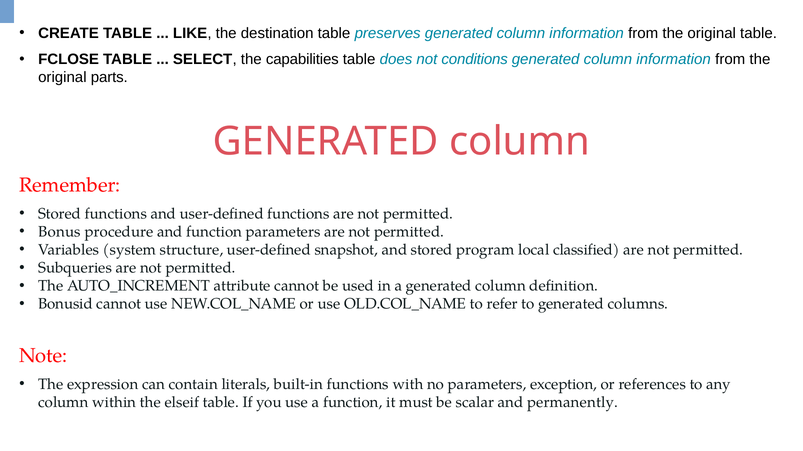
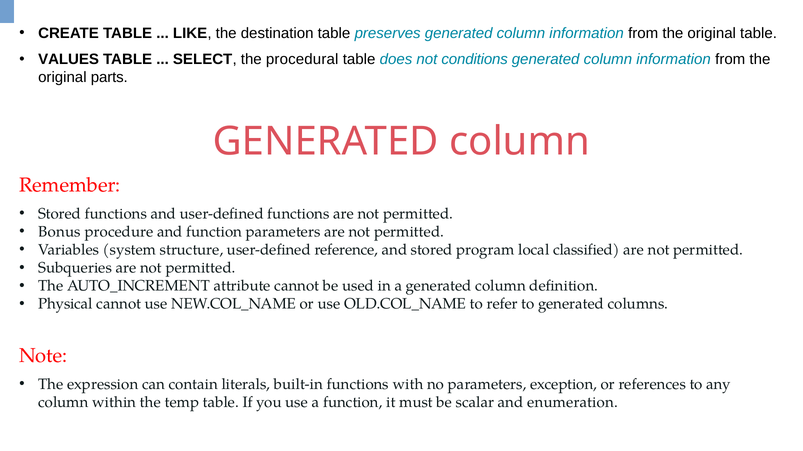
FCLOSE: FCLOSE -> VALUES
capabilities: capabilities -> procedural
snapshot: snapshot -> reference
Bonusid: Bonusid -> Physical
elseif: elseif -> temp
permanently: permanently -> enumeration
